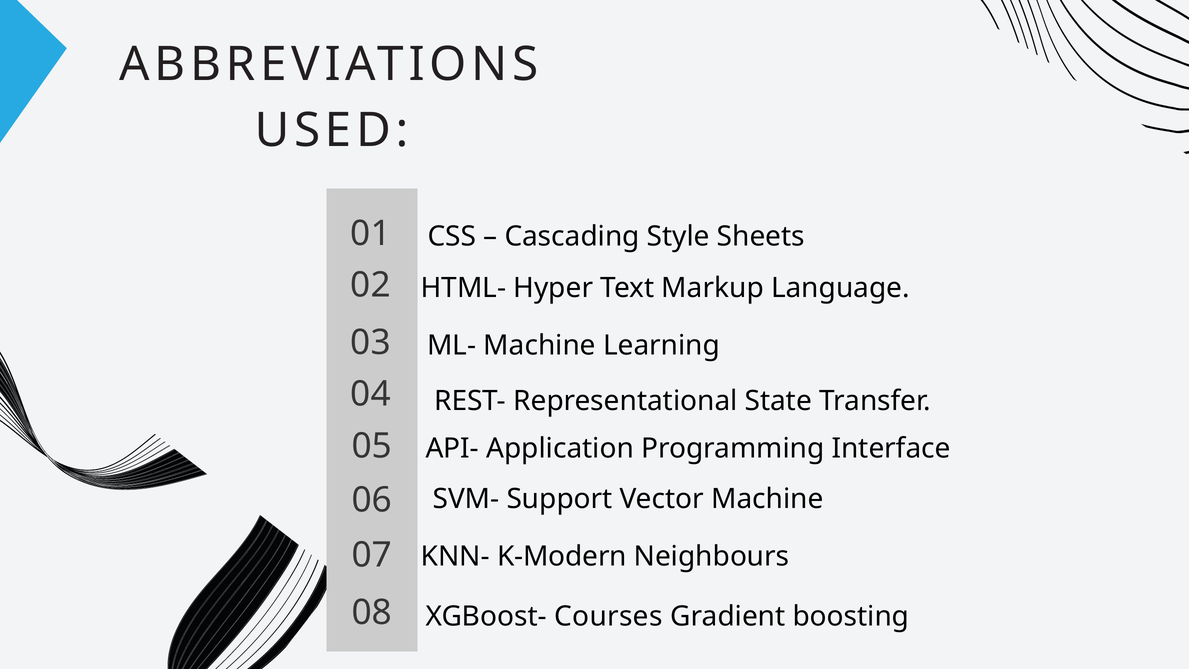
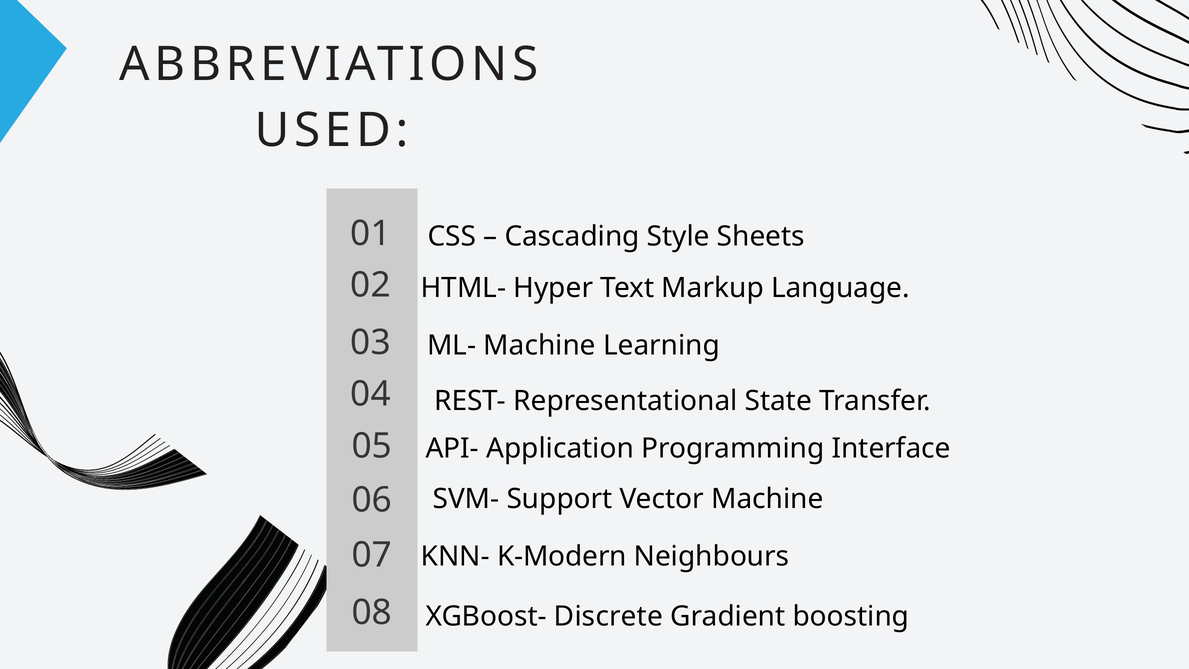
Courses: Courses -> Discrete
